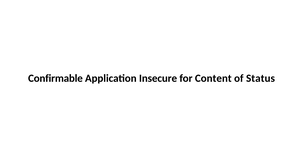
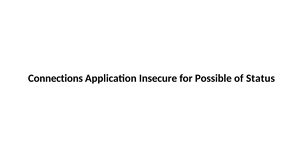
Confirmable: Confirmable -> Connections
Content: Content -> Possible
